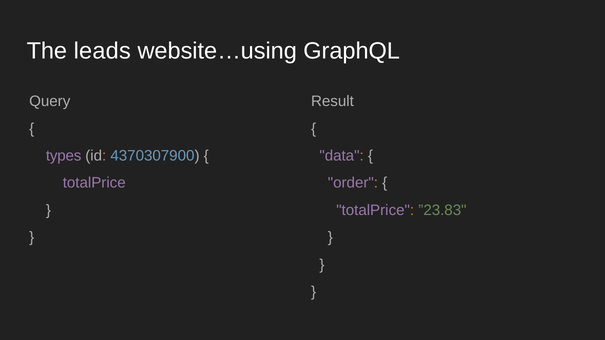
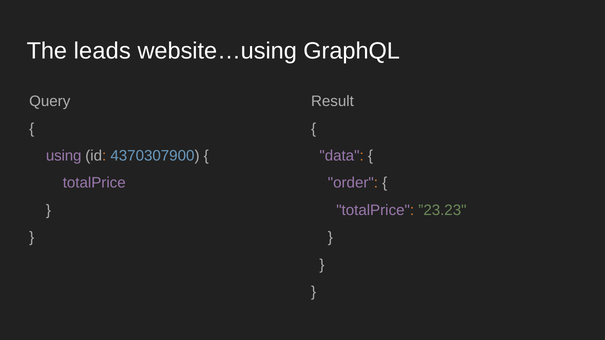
types: types -> using
”23.83: ”23.83 -> ”23.23
